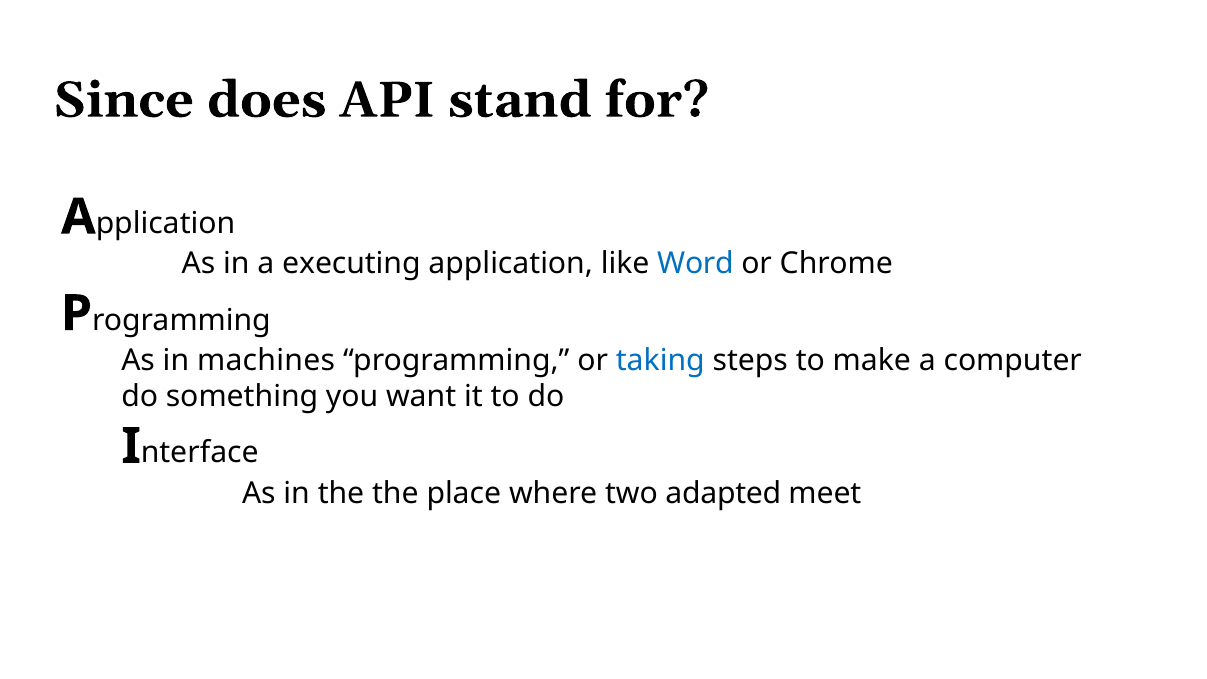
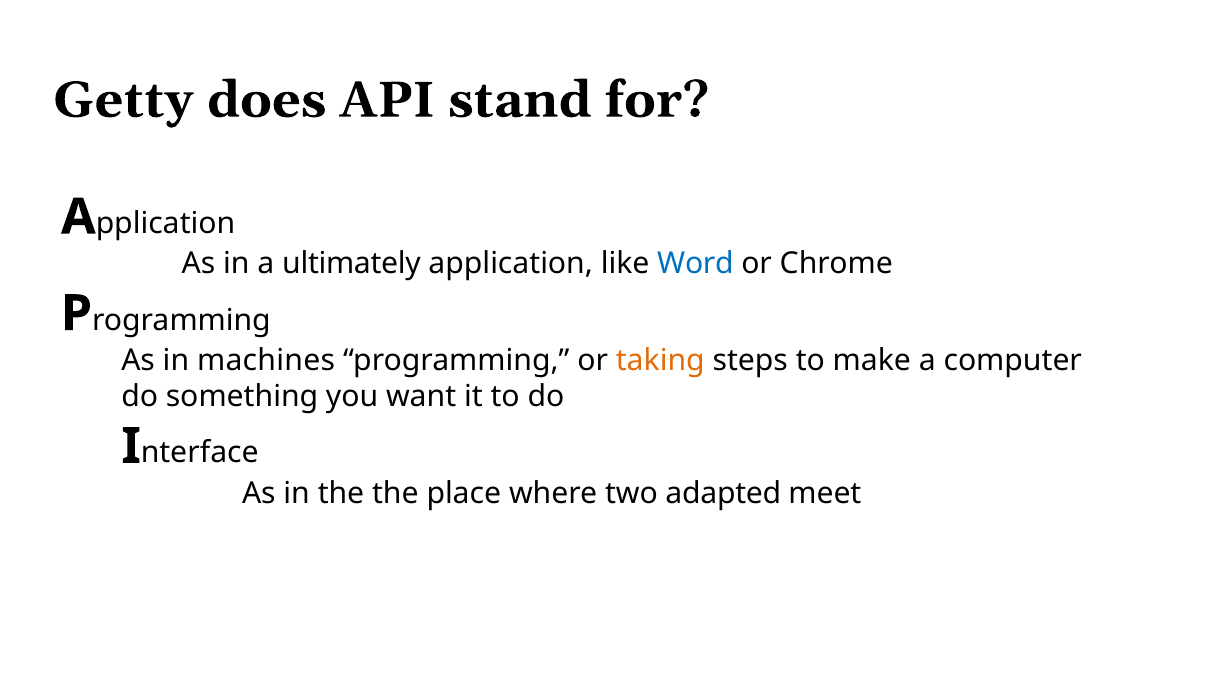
Since: Since -> Getty
executing: executing -> ultimately
taking colour: blue -> orange
